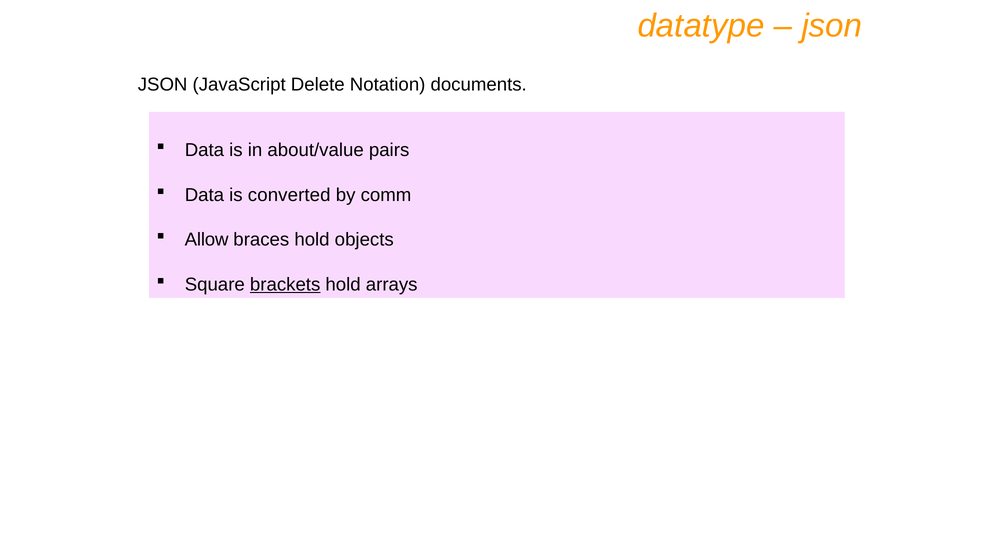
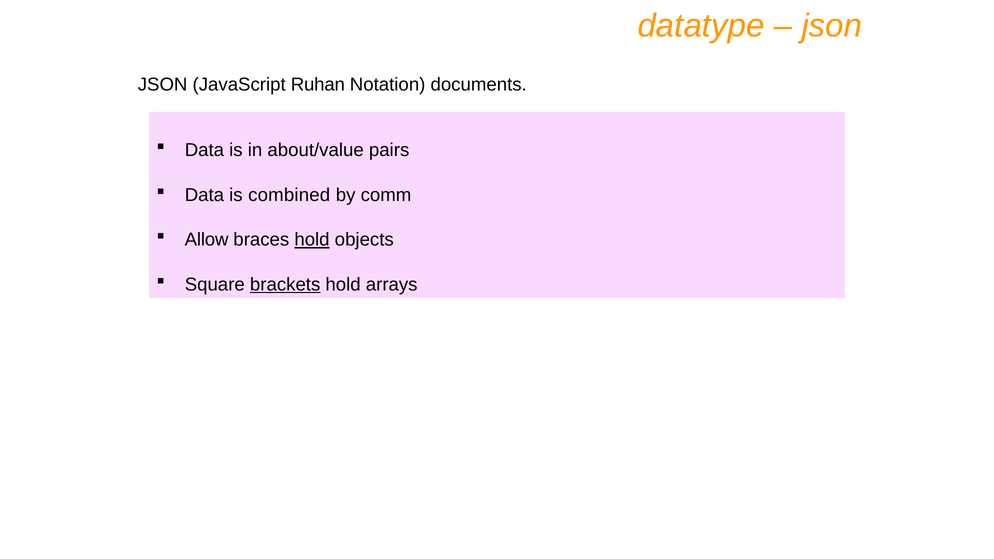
Delete: Delete -> Ruhan
converted: converted -> combined
hold at (312, 240) underline: none -> present
